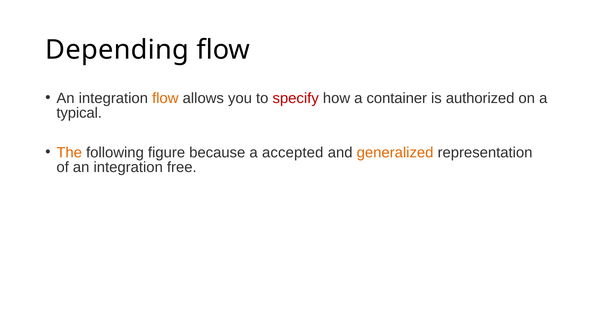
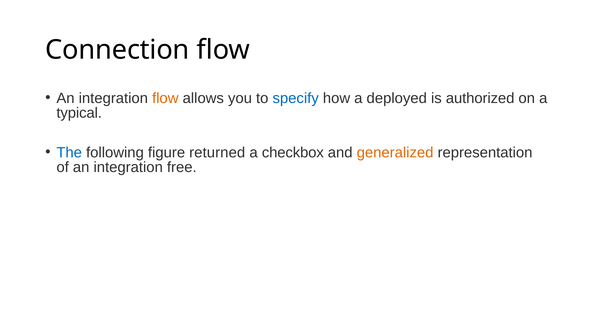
Depending: Depending -> Connection
specify colour: red -> blue
container: container -> deployed
The colour: orange -> blue
because: because -> returned
accepted: accepted -> checkbox
